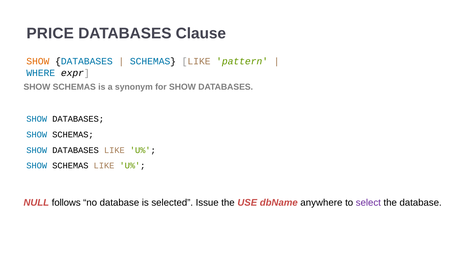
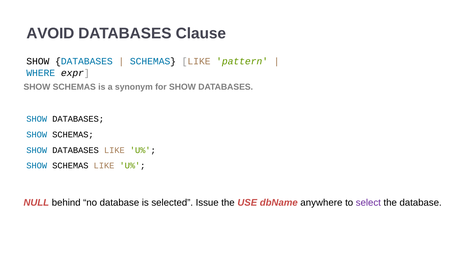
PRICE: PRICE -> AVOID
SHOW at (38, 61) colour: orange -> black
follows: follows -> behind
